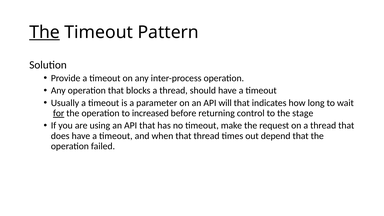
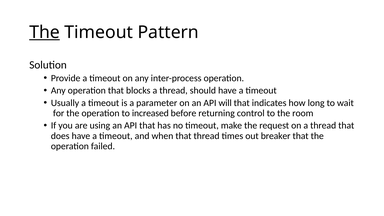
for underline: present -> none
stage: stage -> room
depend: depend -> breaker
